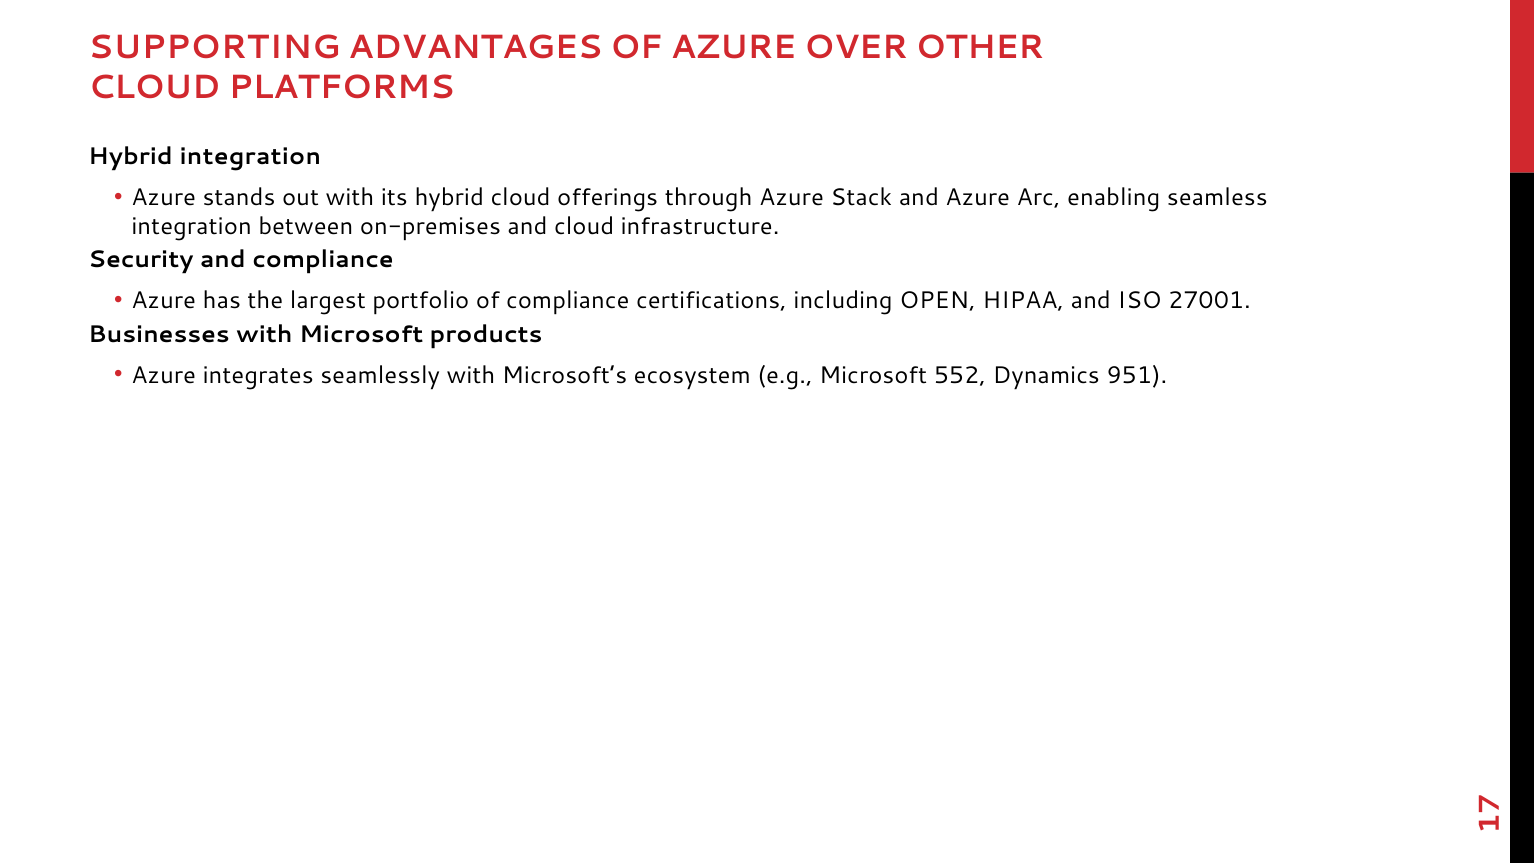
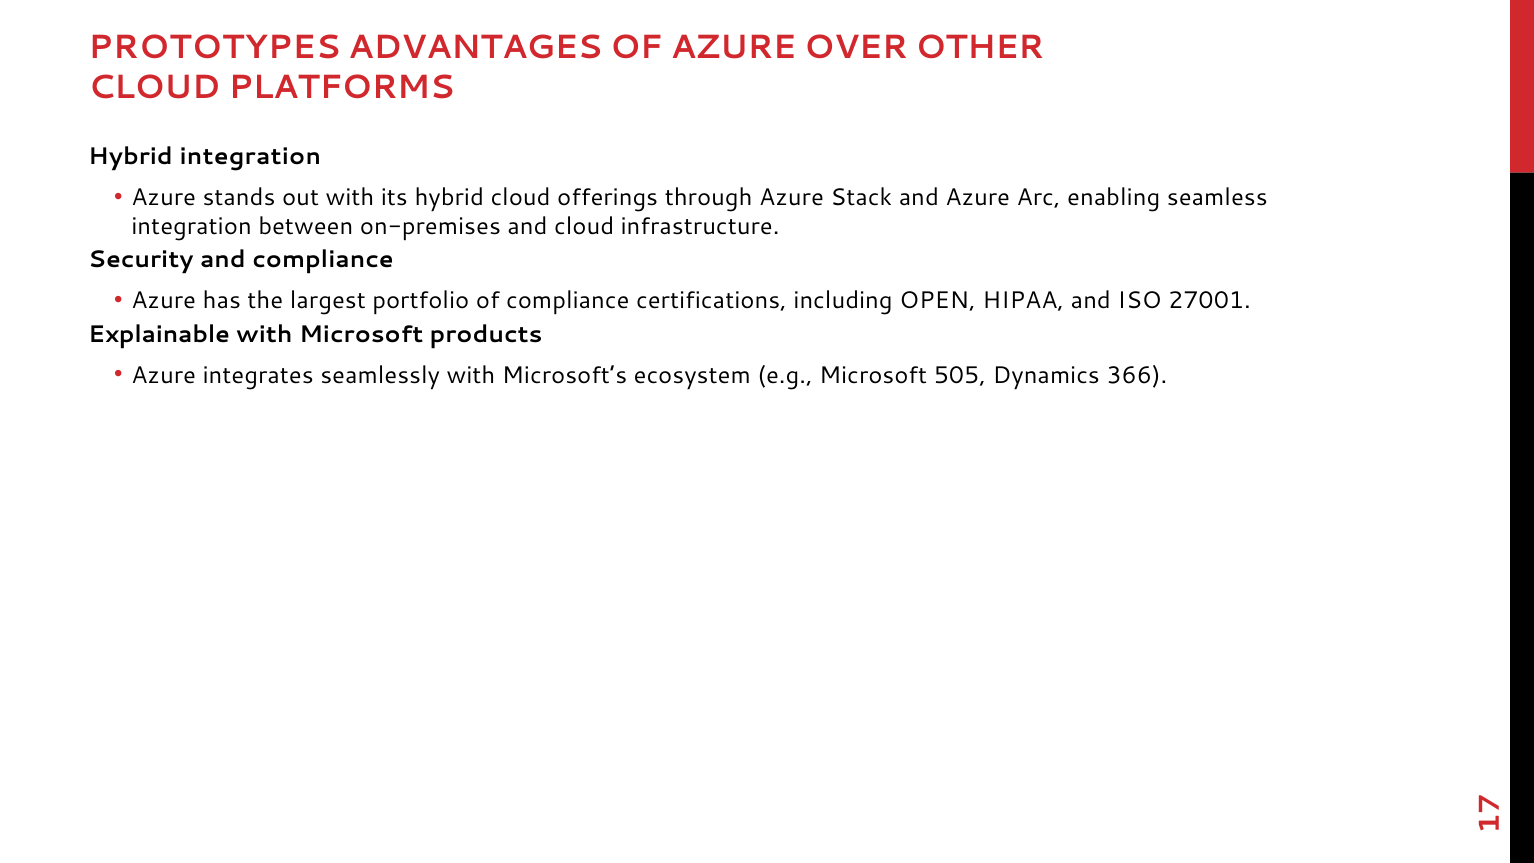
SUPPORTING: SUPPORTING -> PROTOTYPES
Businesses: Businesses -> Explainable
552: 552 -> 505
951: 951 -> 366
